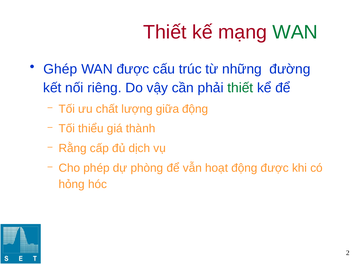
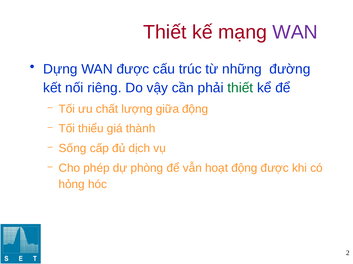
WAN at (295, 32) colour: green -> purple
Ghép: Ghép -> Dựng
Rằng: Rằng -> Sống
